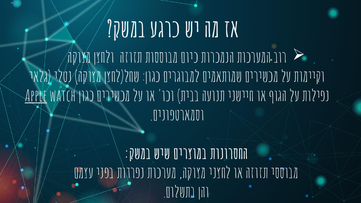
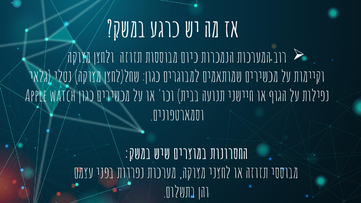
Apple underline: present -> none
